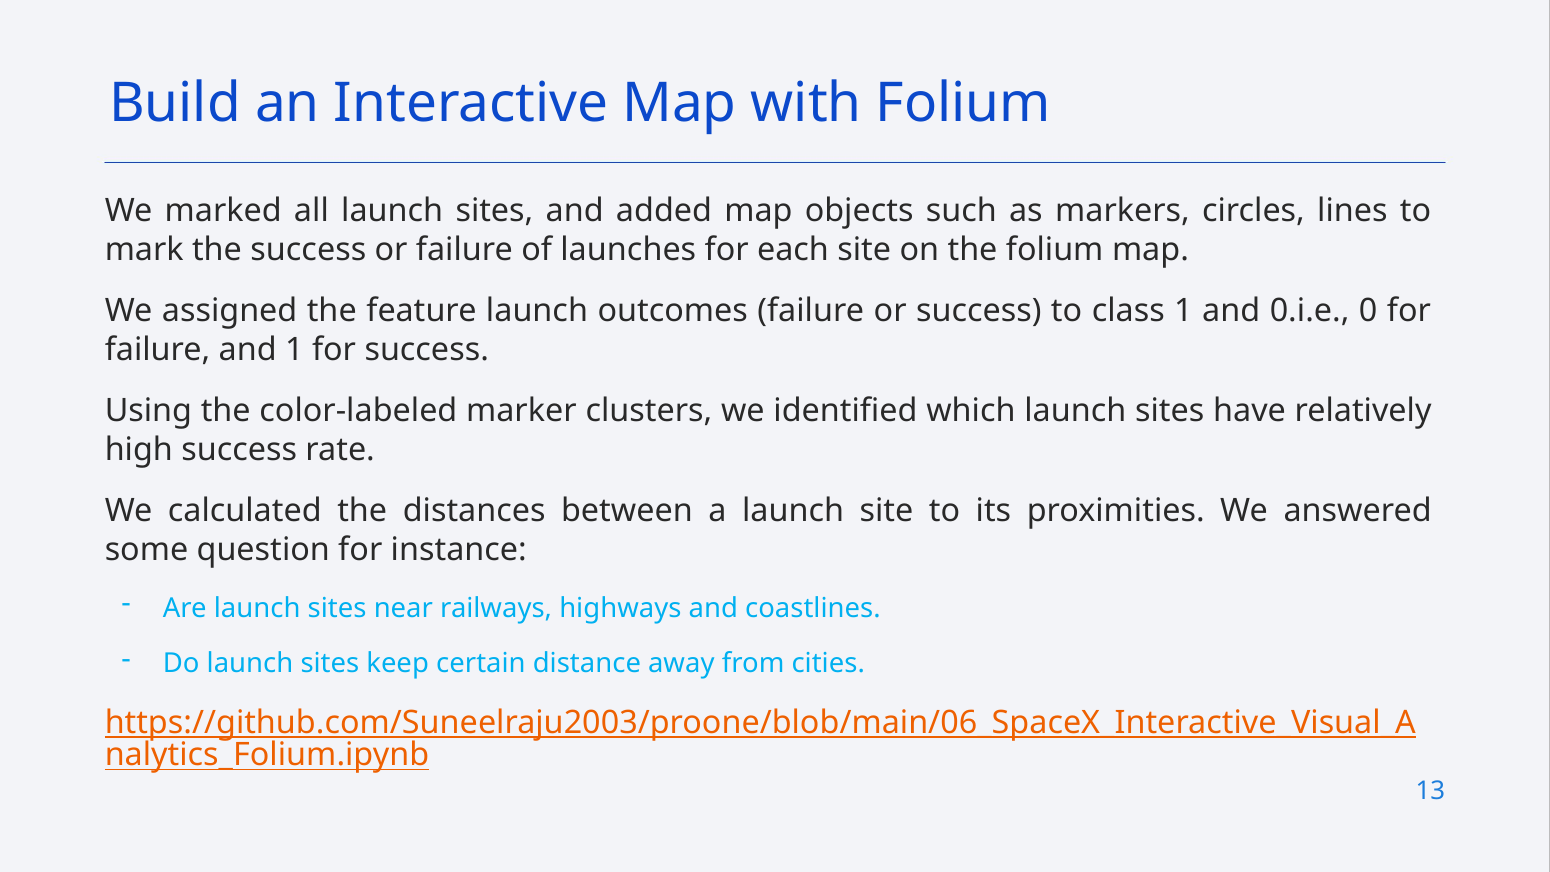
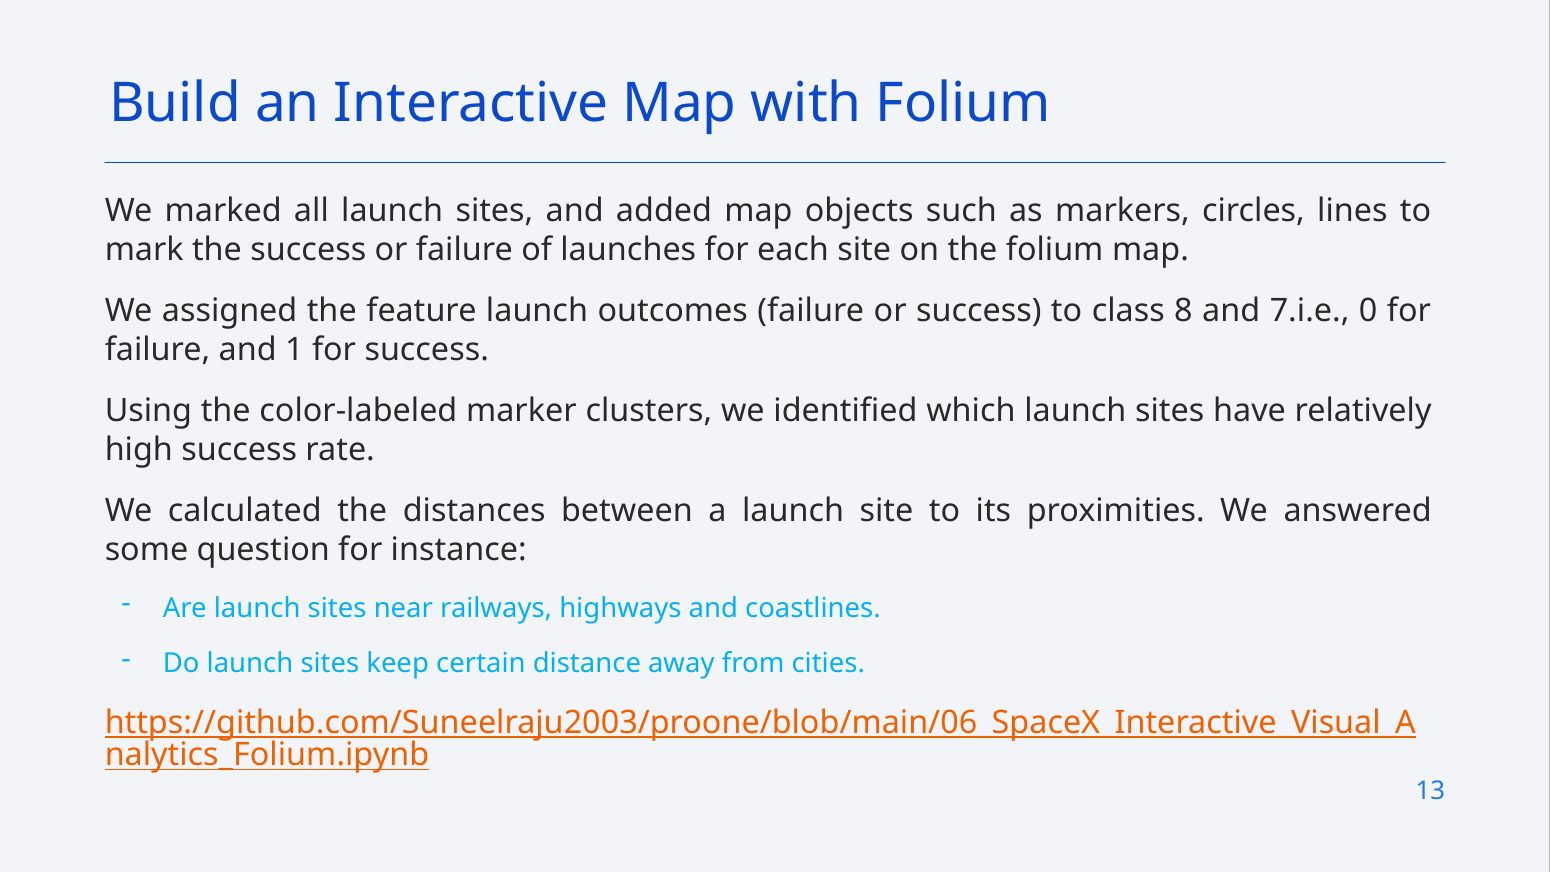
class 1: 1 -> 8
0.i.e: 0.i.e -> 7.i.e
